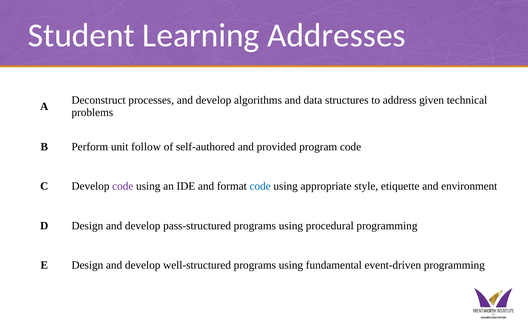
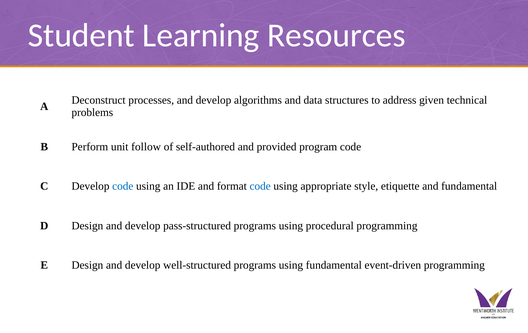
Addresses: Addresses -> Resources
code at (123, 186) colour: purple -> blue
and environment: environment -> fundamental
